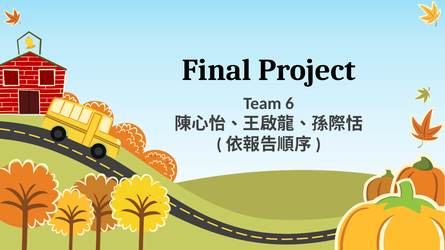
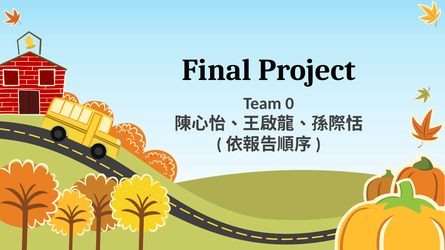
6: 6 -> 0
